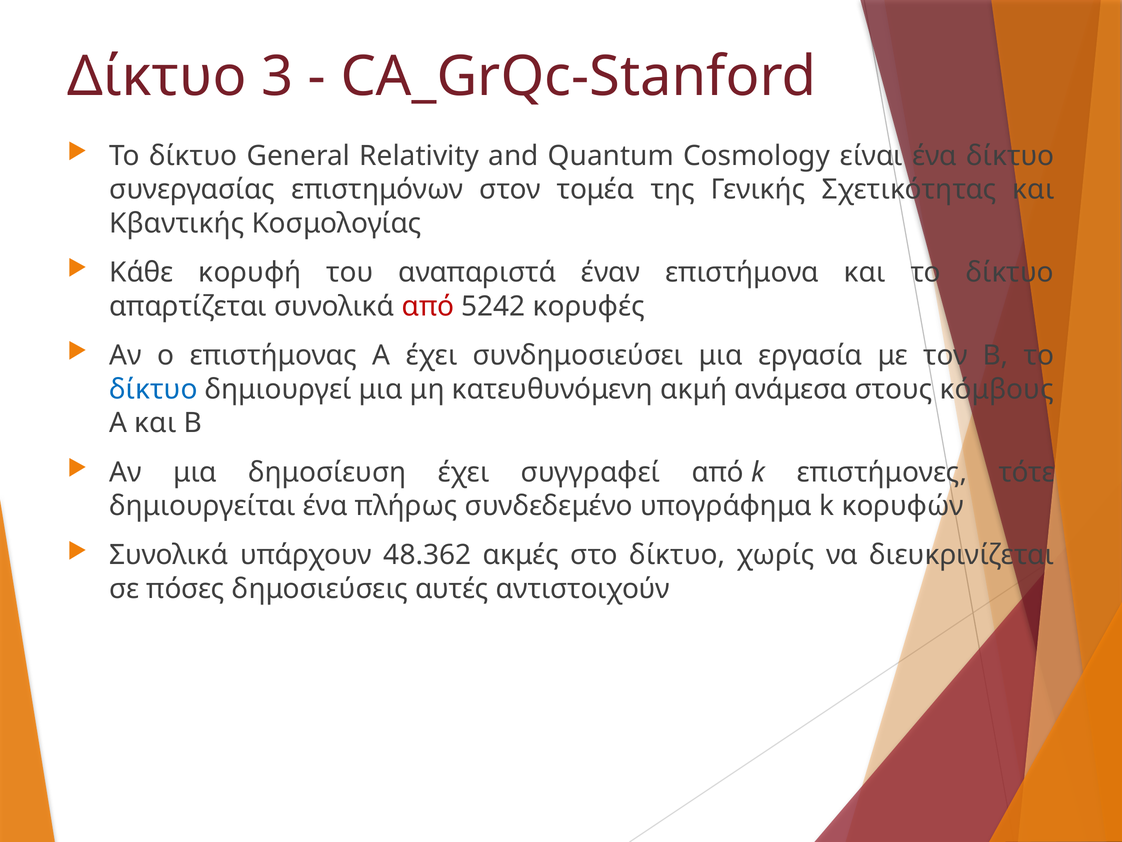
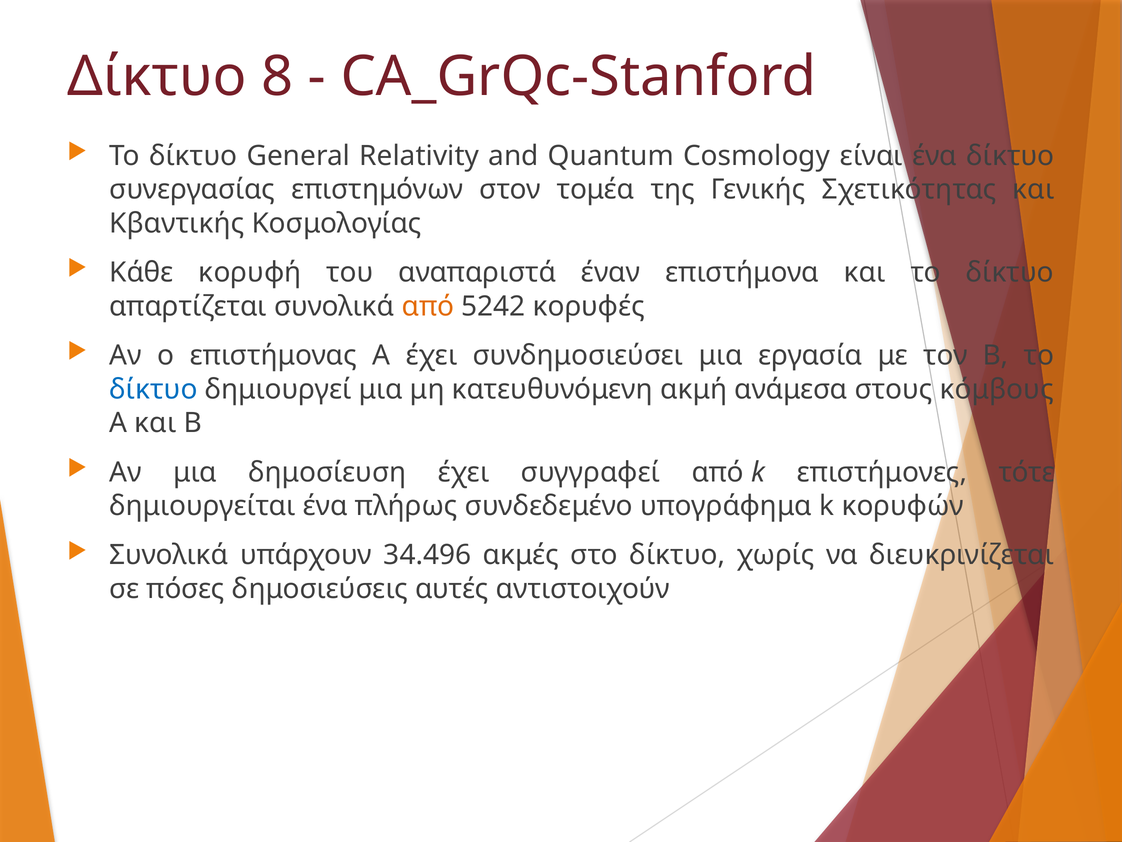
3: 3 -> 8
από at (428, 306) colour: red -> orange
48.362: 48.362 -> 34.496
